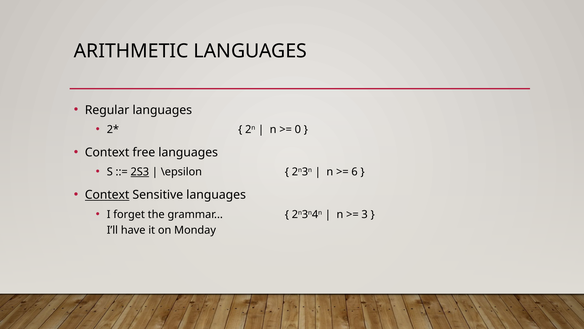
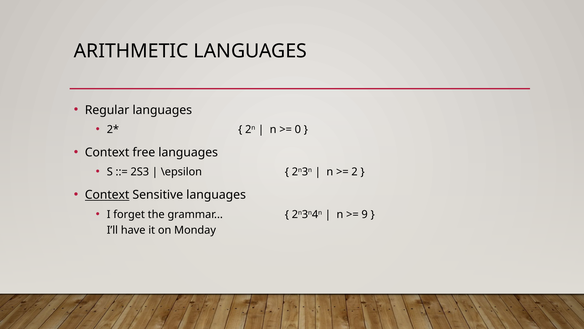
2S3 underline: present -> none
6: 6 -> 2
3: 3 -> 9
